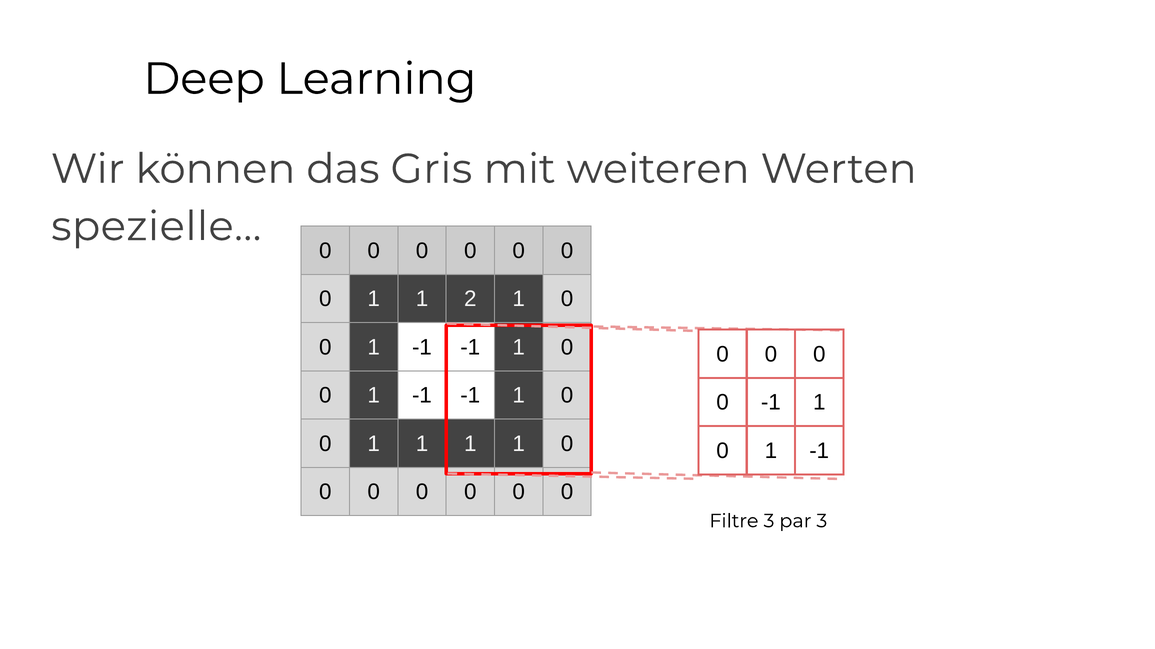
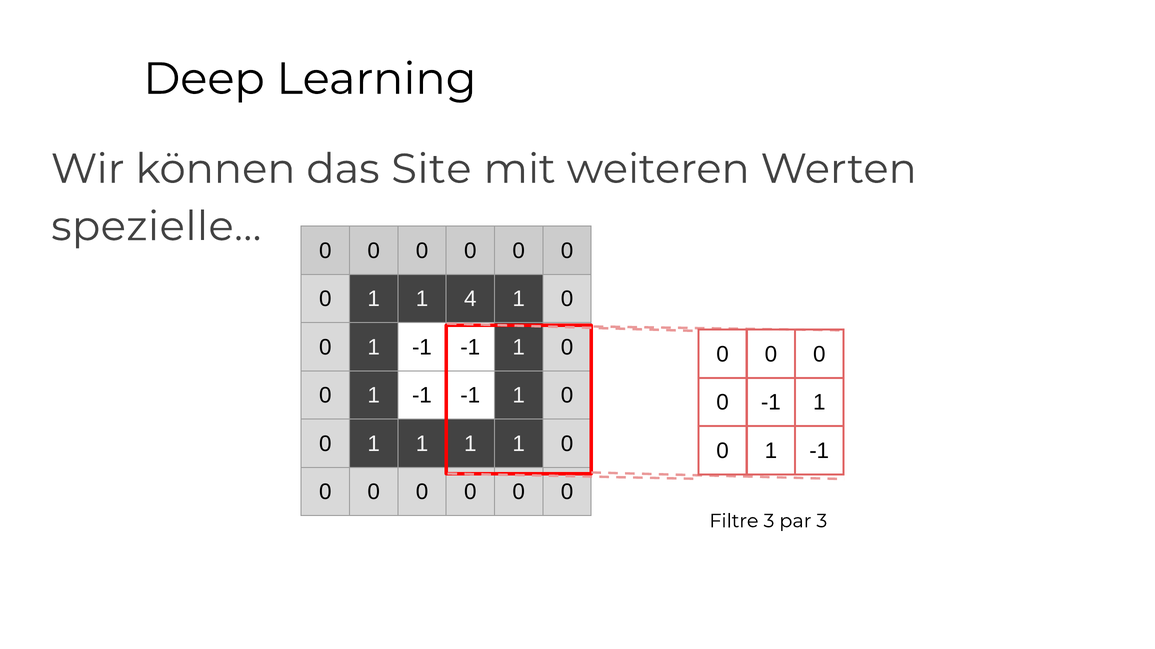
Gris: Gris -> Site
2: 2 -> 4
